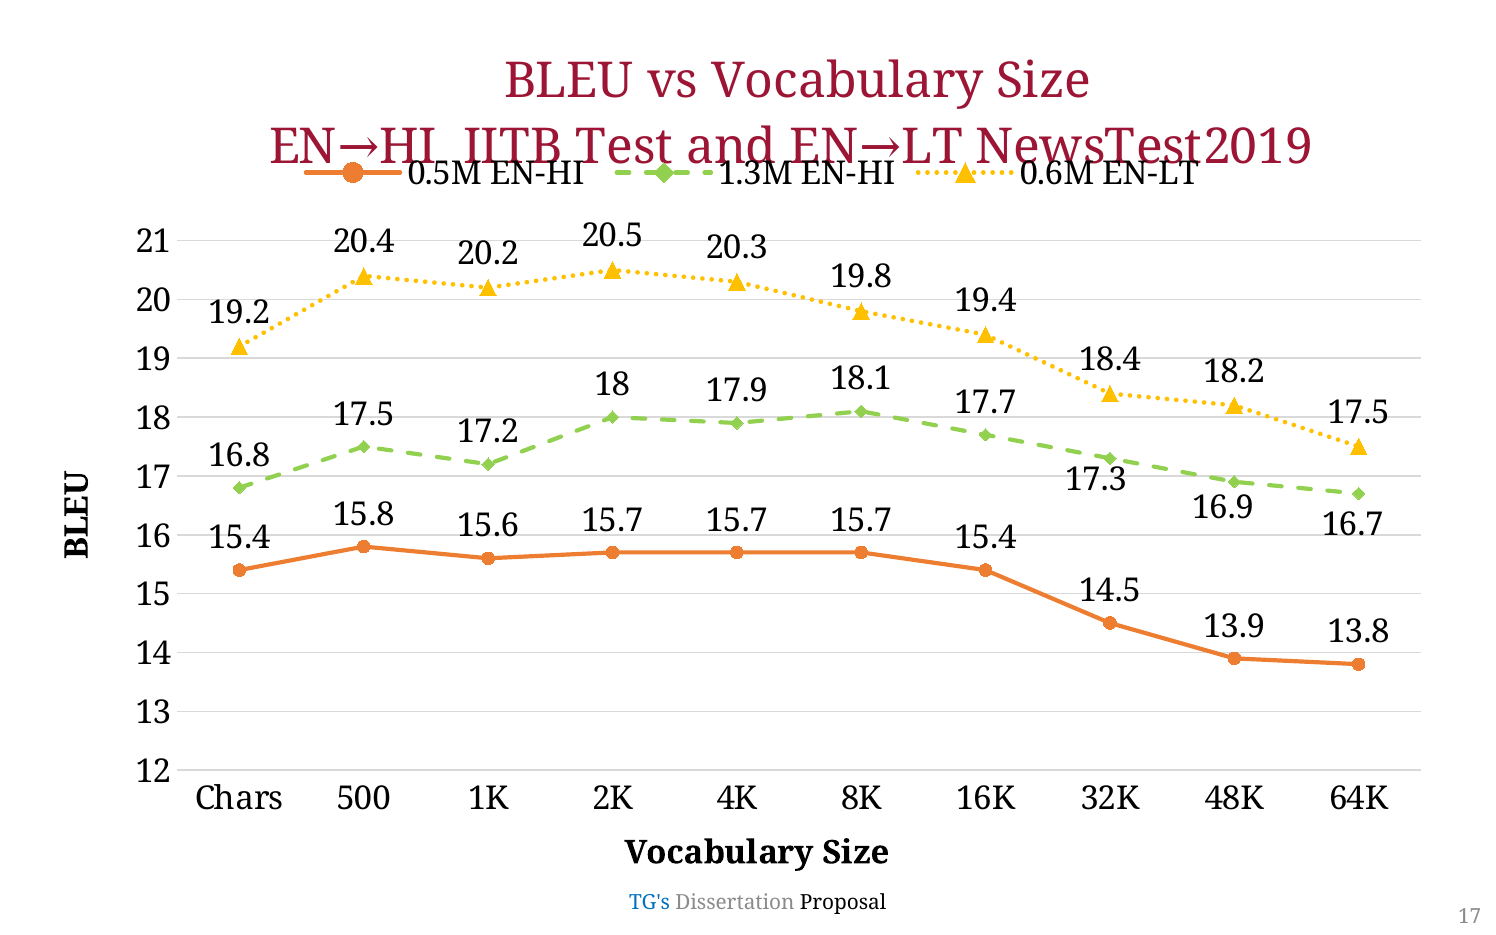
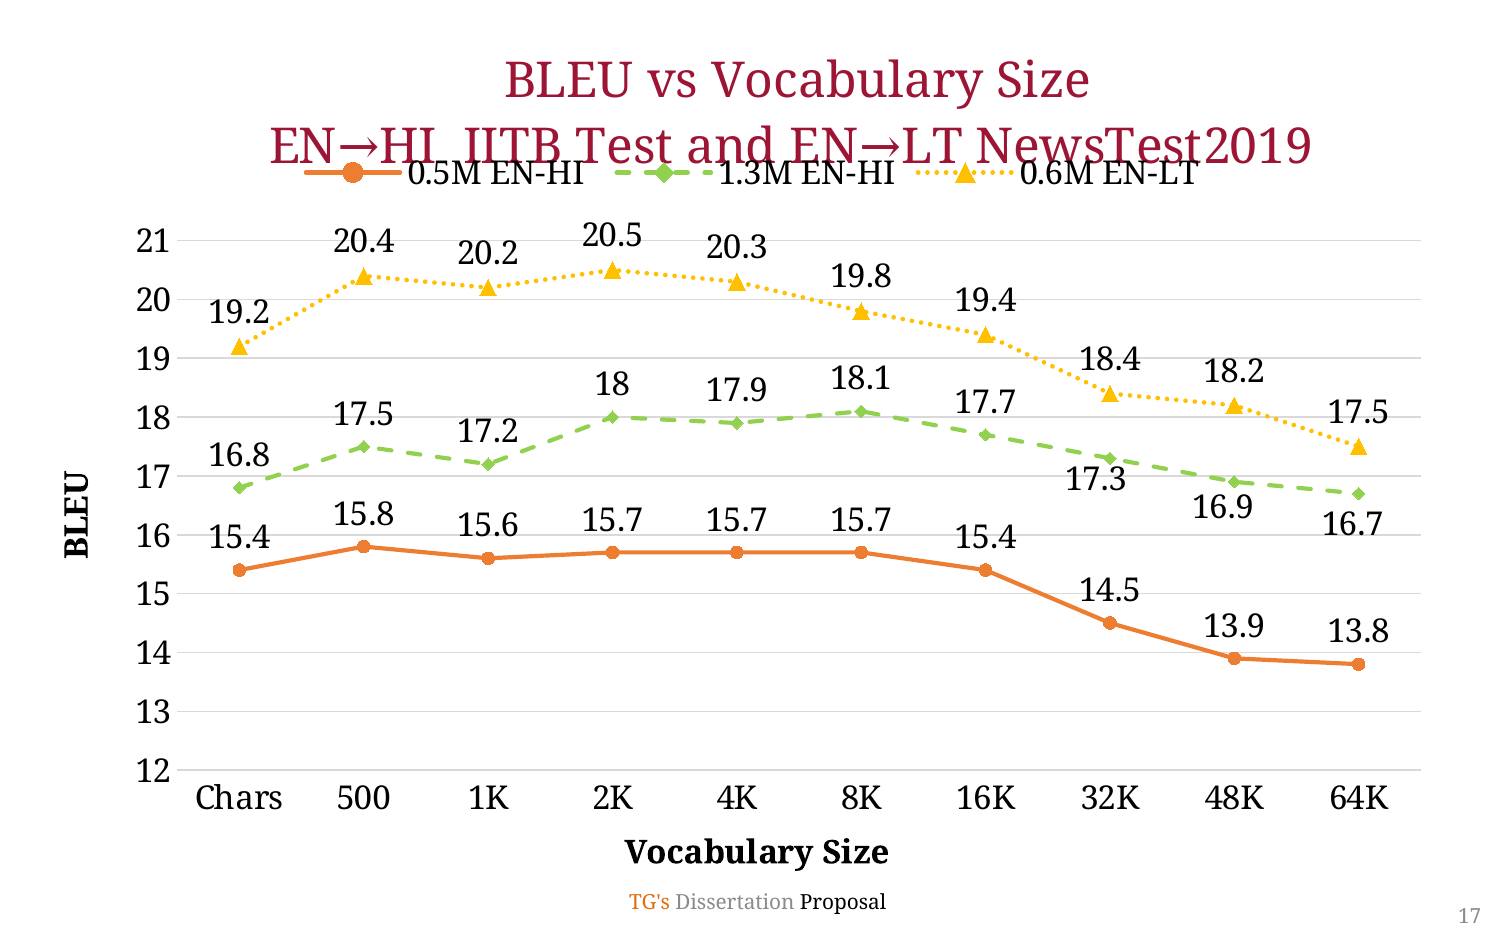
TG's colour: blue -> orange
